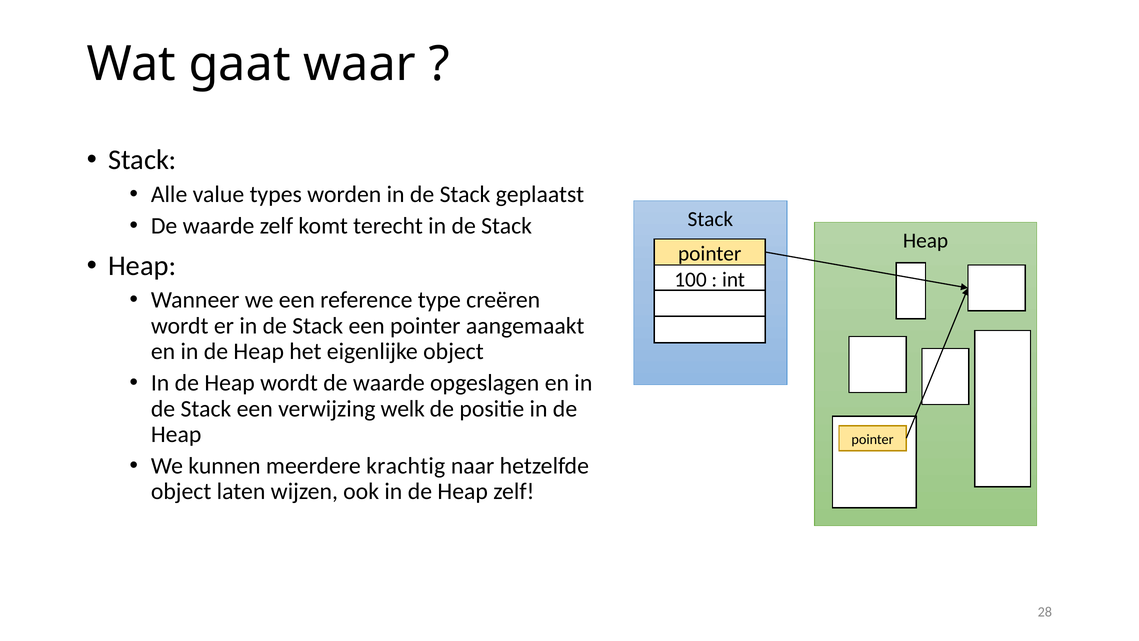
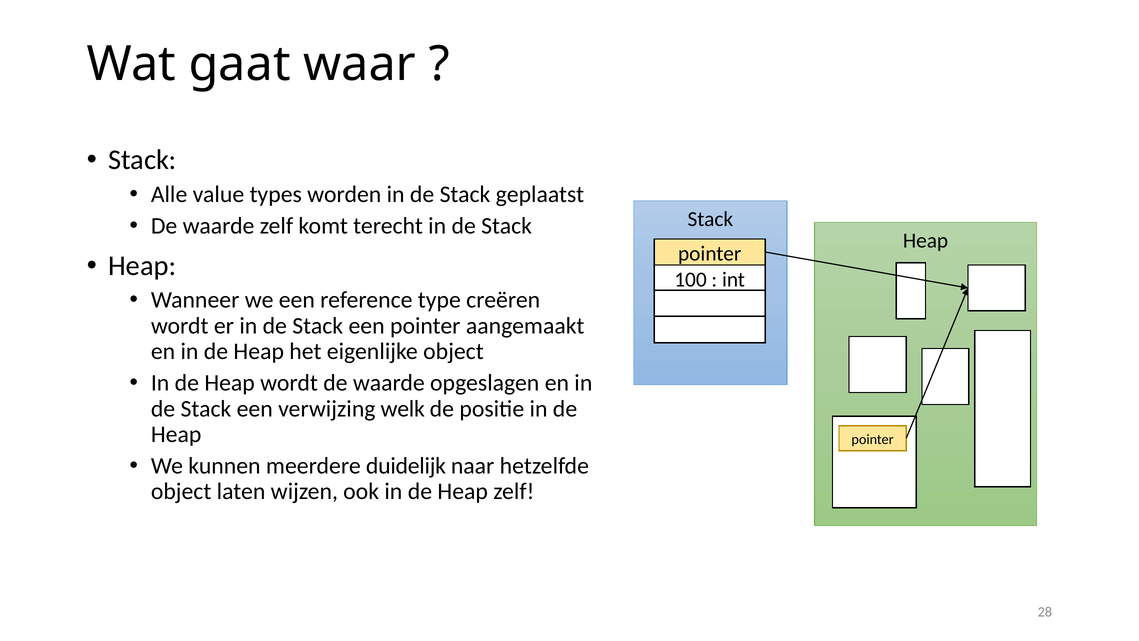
krachtig: krachtig -> duidelijk
